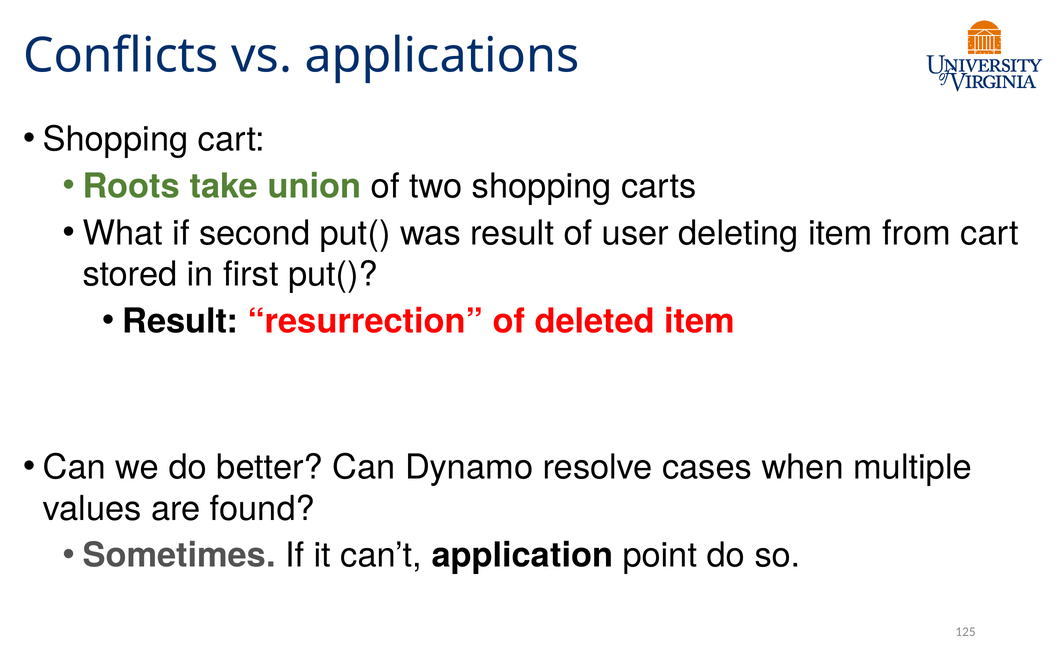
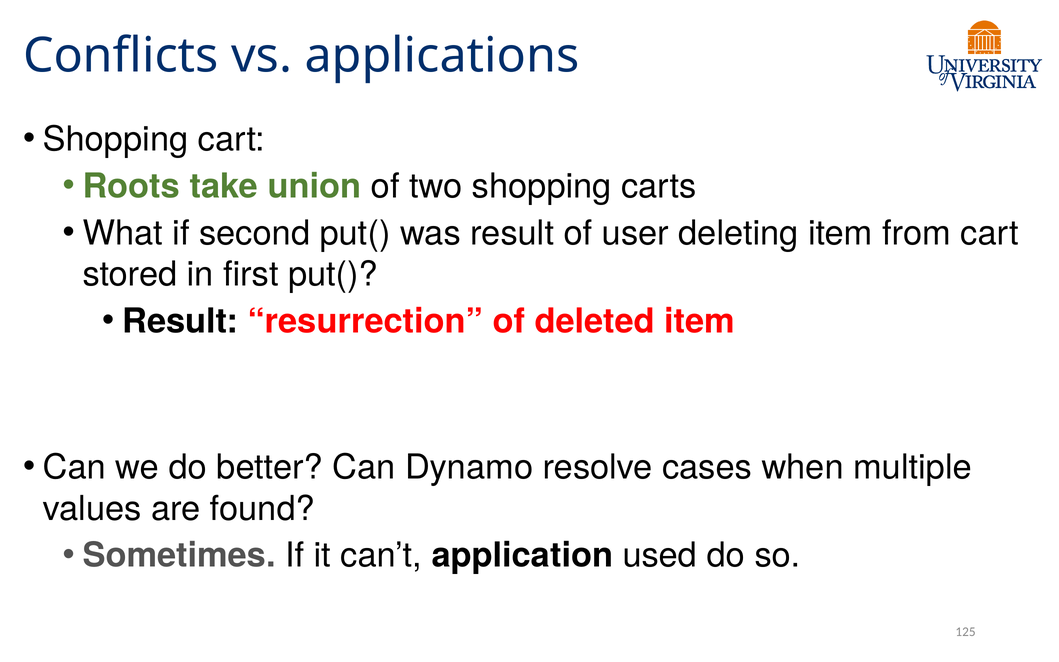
point: point -> used
